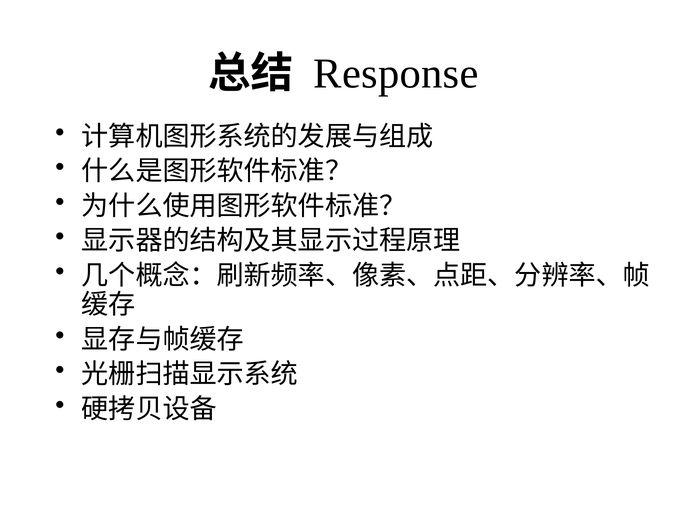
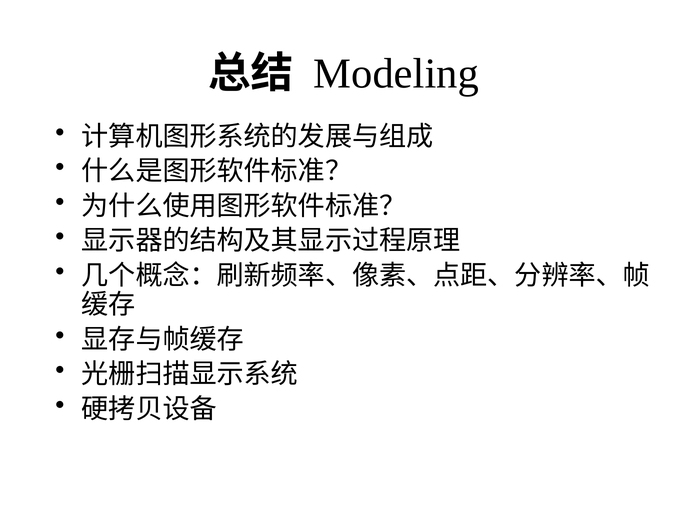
Response: Response -> Modeling
